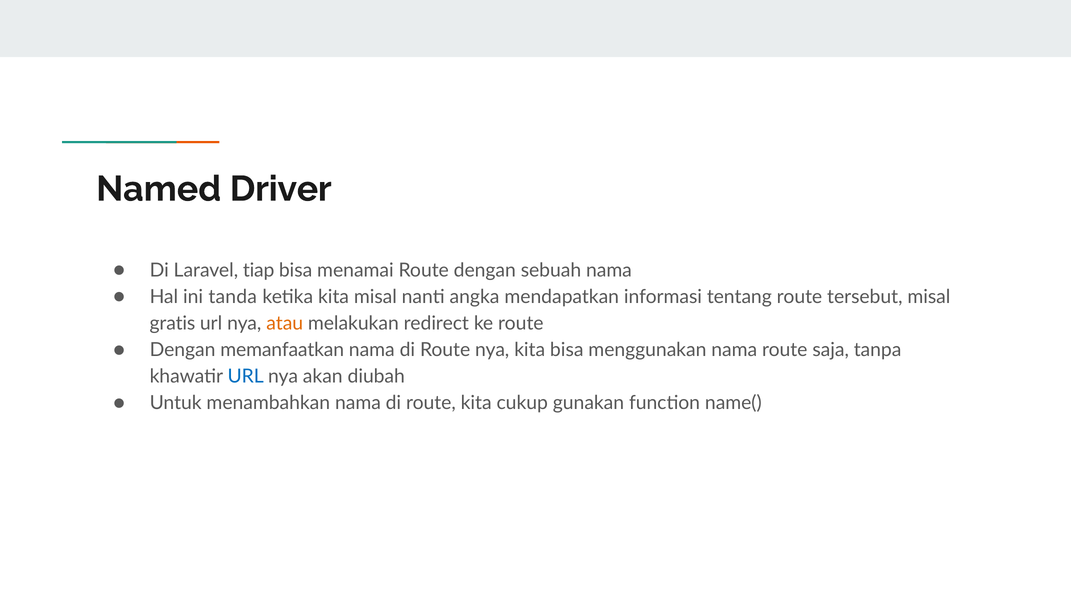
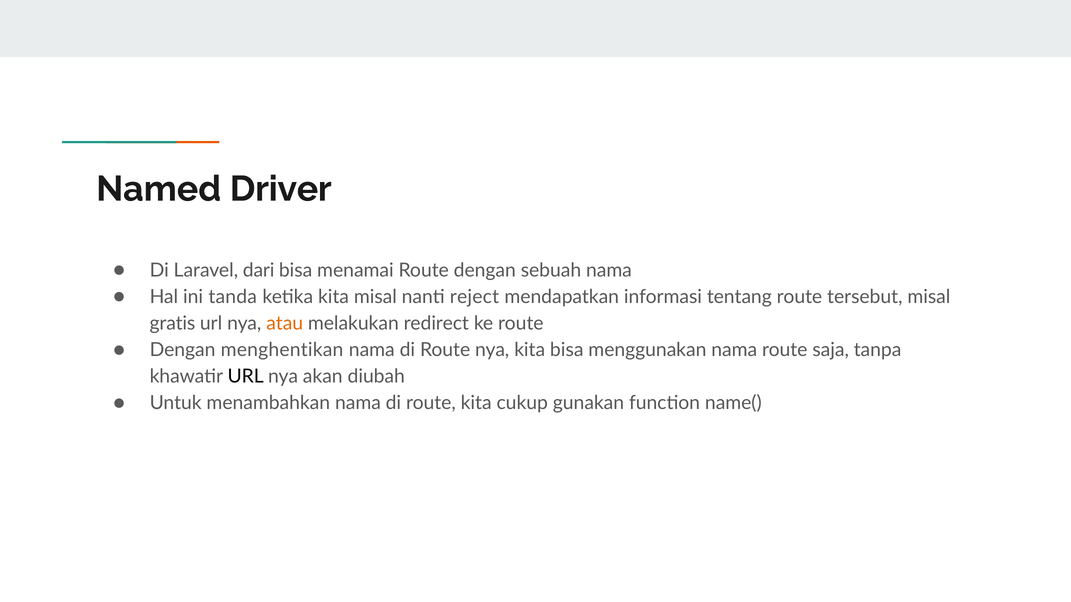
tiap: tiap -> dari
angka: angka -> reject
memanfaatkan: memanfaatkan -> menghentikan
URL at (246, 377) colour: blue -> black
